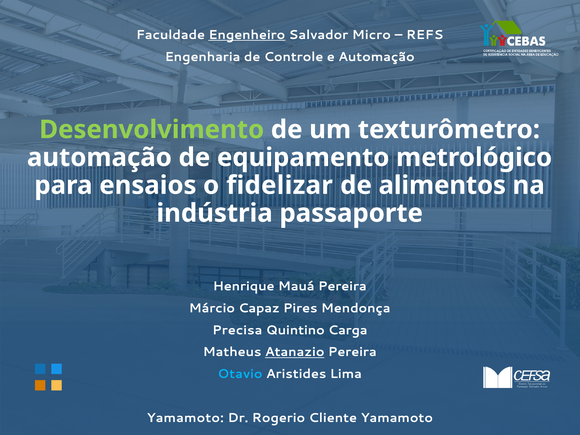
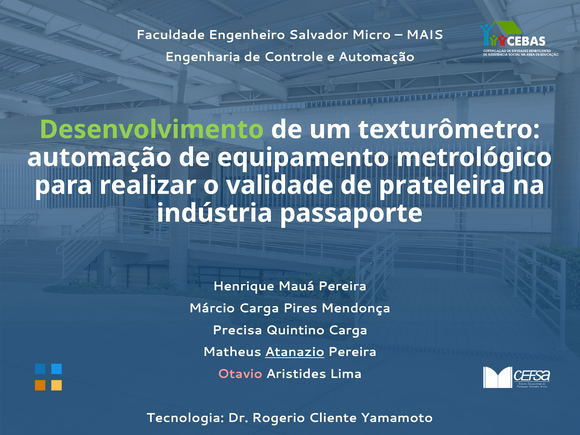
Engenheiro underline: present -> none
REFS: REFS -> MAIS
ensaios: ensaios -> realizar
fidelizar: fidelizar -> validade
alimentos: alimentos -> prateleira
Márcio Capaz: Capaz -> Carga
Otavio colour: light blue -> pink
Yamamoto at (185, 418): Yamamoto -> Tecnologia
